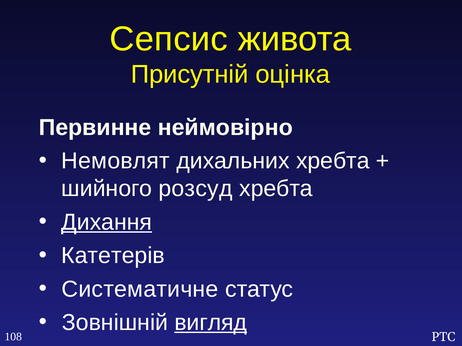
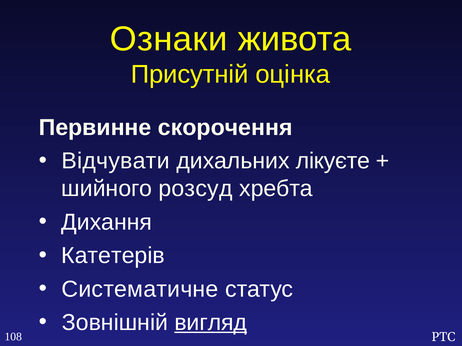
Сепсис: Сепсис -> Ознаки
неймовірно: неймовірно -> скорочення
Немовлят: Немовлят -> Відчувати
дихальних хребта: хребта -> лікуєте
Дихання underline: present -> none
